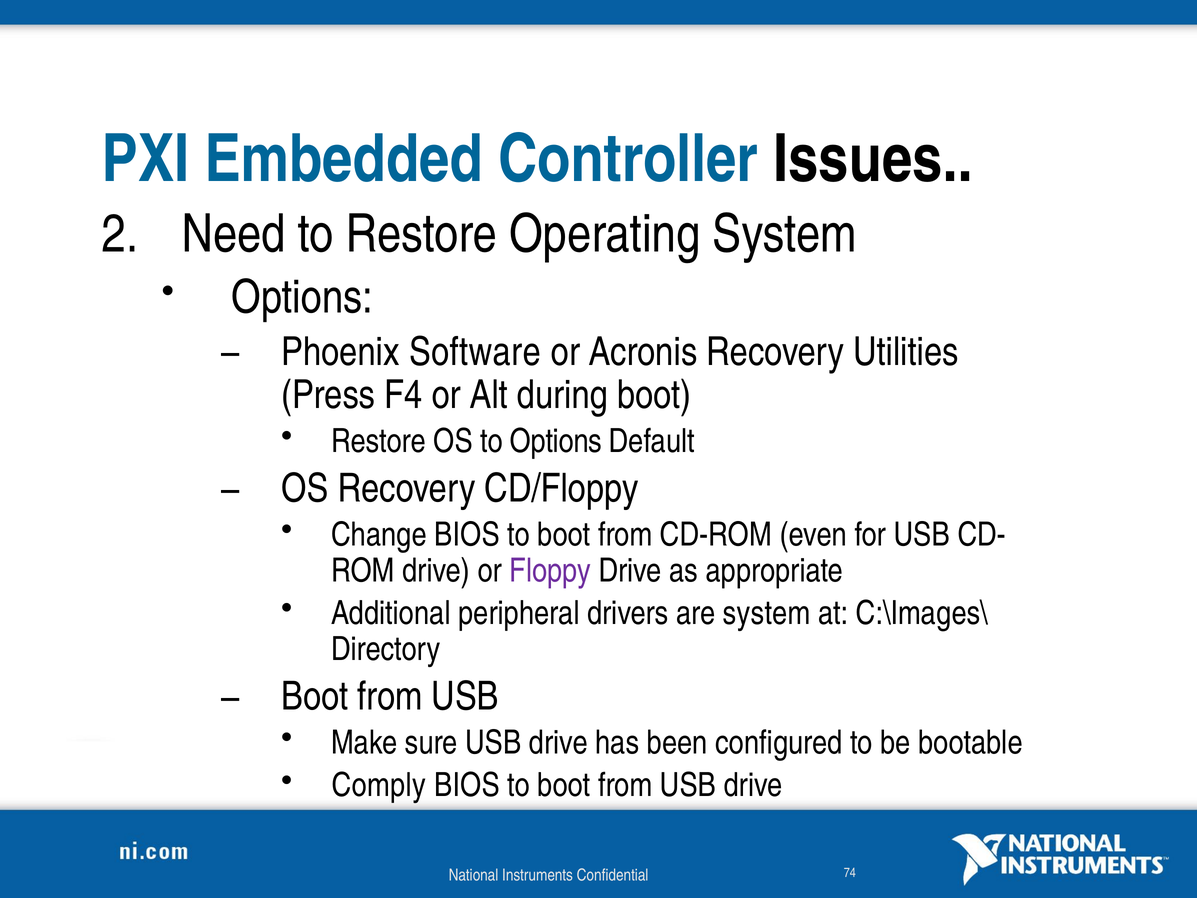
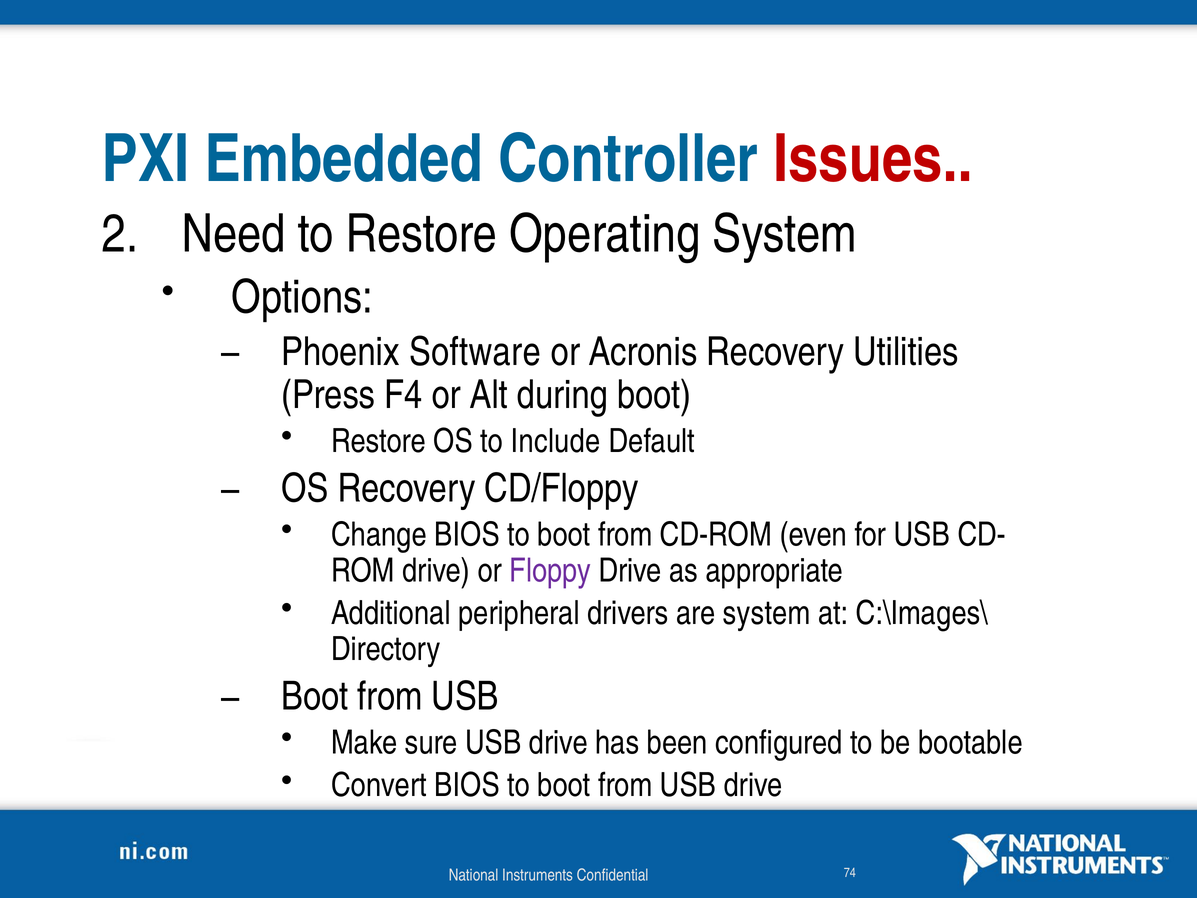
Issues colour: black -> red
to Options: Options -> Include
Comply: Comply -> Convert
